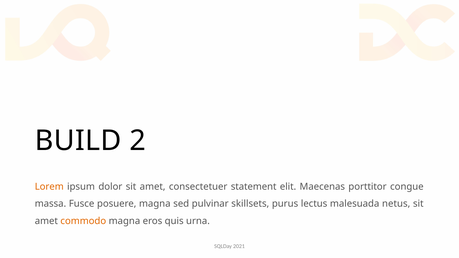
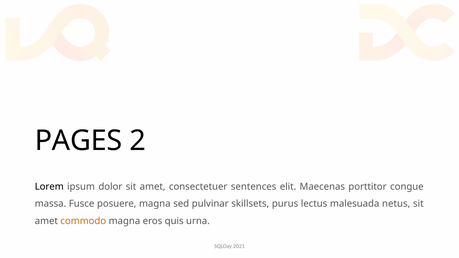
BUILD: BUILD -> PAGES
Lorem colour: orange -> black
statement: statement -> sentences
